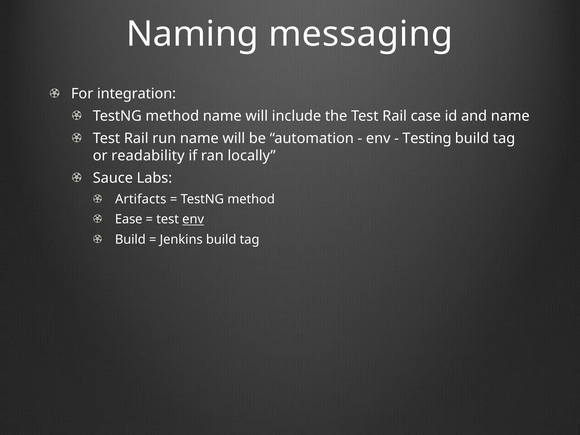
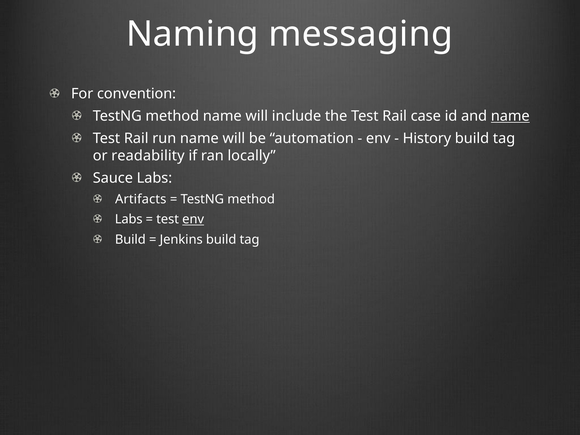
integration: integration -> convention
name at (510, 116) underline: none -> present
Testing: Testing -> History
Ease at (129, 219): Ease -> Labs
